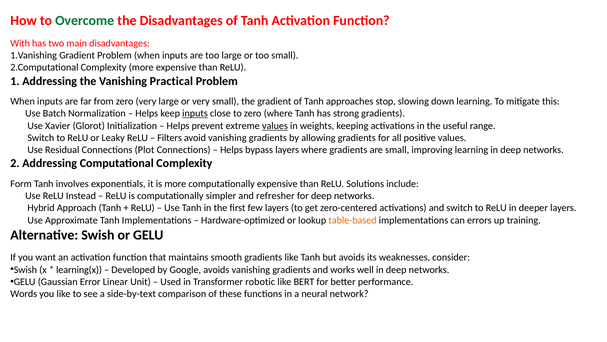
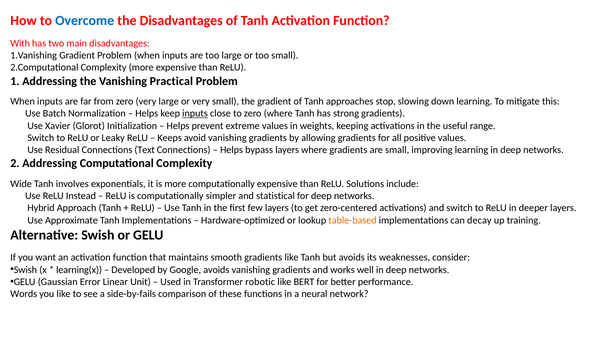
Overcome colour: green -> blue
values at (275, 126) underline: present -> none
Filters: Filters -> Keeps
Plot: Plot -> Text
Form: Form -> Wide
refresher: refresher -> statistical
errors: errors -> decay
side-by-text: side-by-text -> side-by-fails
